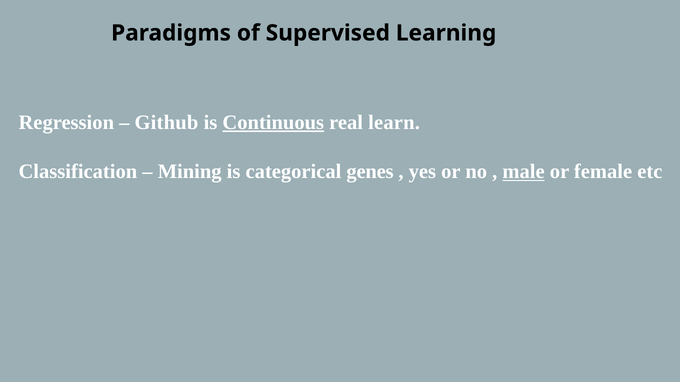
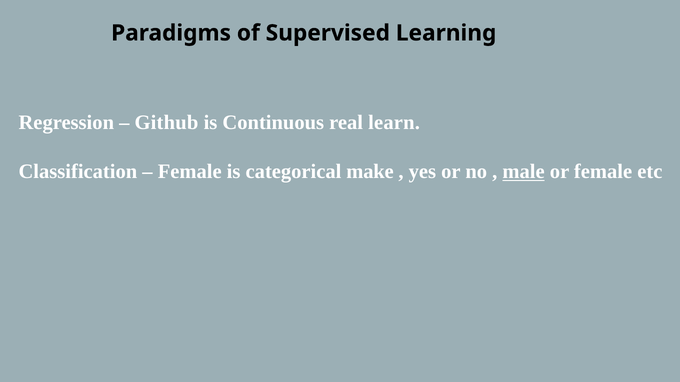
Continuous underline: present -> none
Mining at (190, 172): Mining -> Female
genes: genes -> make
